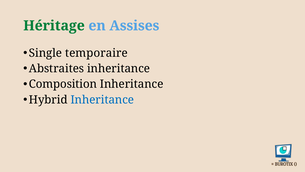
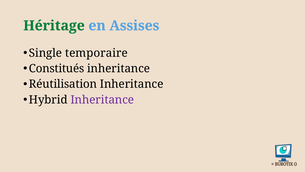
Abstraites: Abstraites -> Constitués
Composition: Composition -> Réutilisation
Inheritance at (102, 100) colour: blue -> purple
